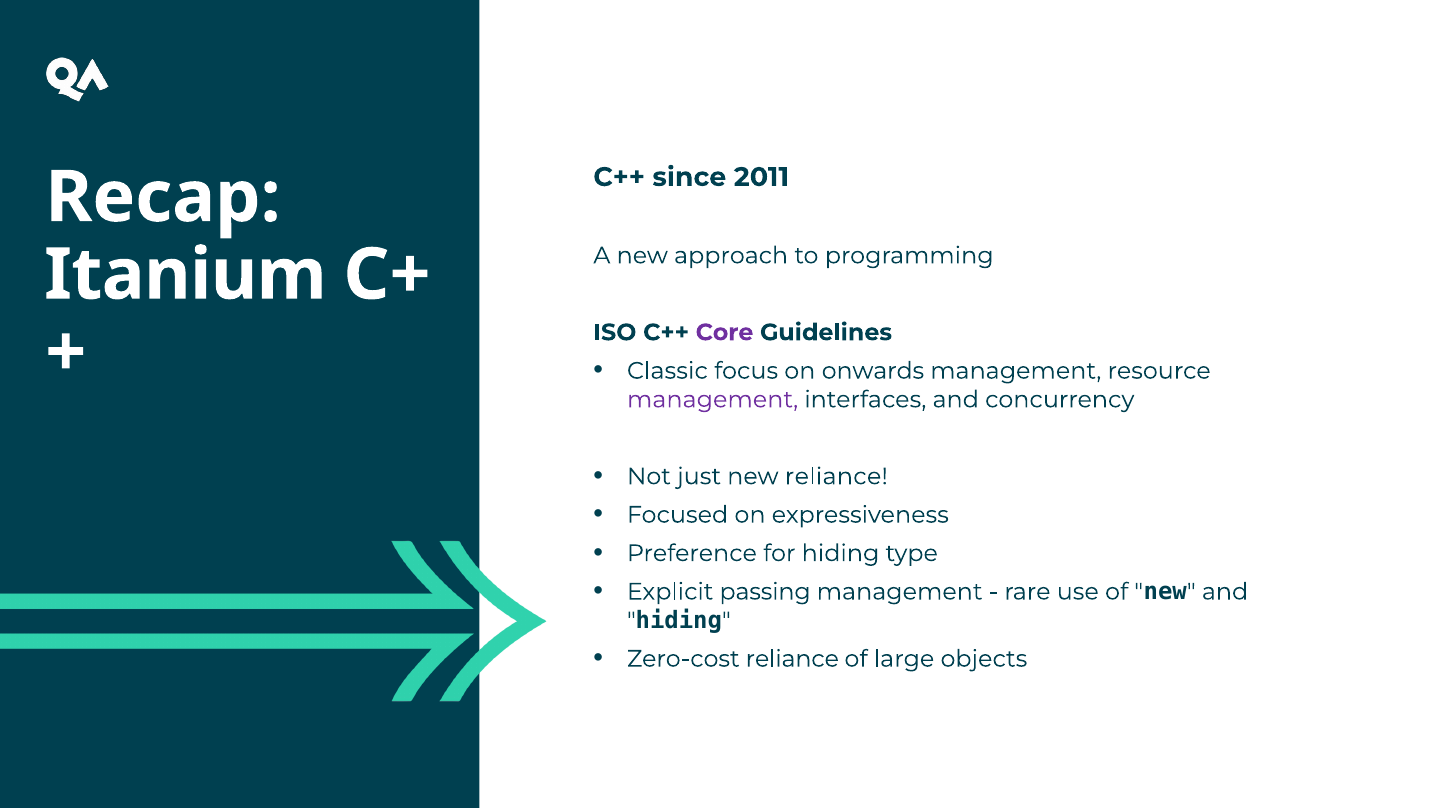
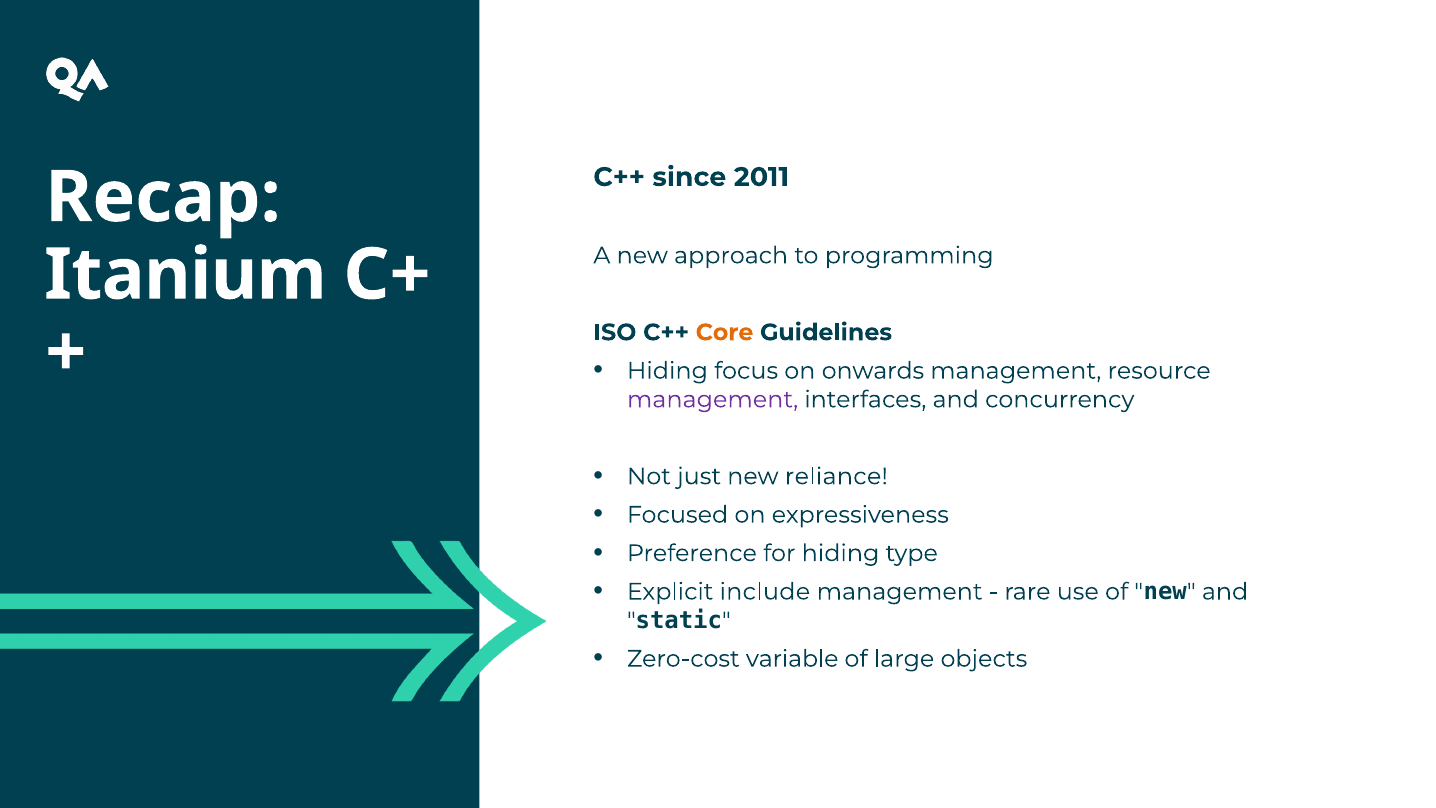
Core colour: purple -> orange
Classic at (667, 371): Classic -> Hiding
passing: passing -> include
hiding at (679, 620): hiding -> static
Zero-cost reliance: reliance -> variable
